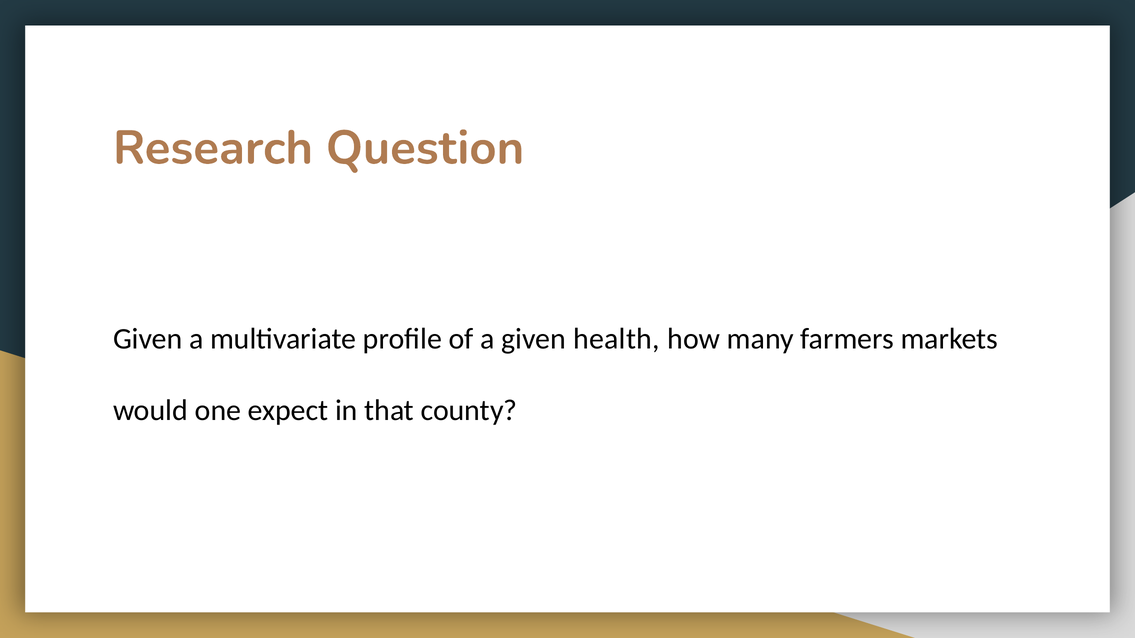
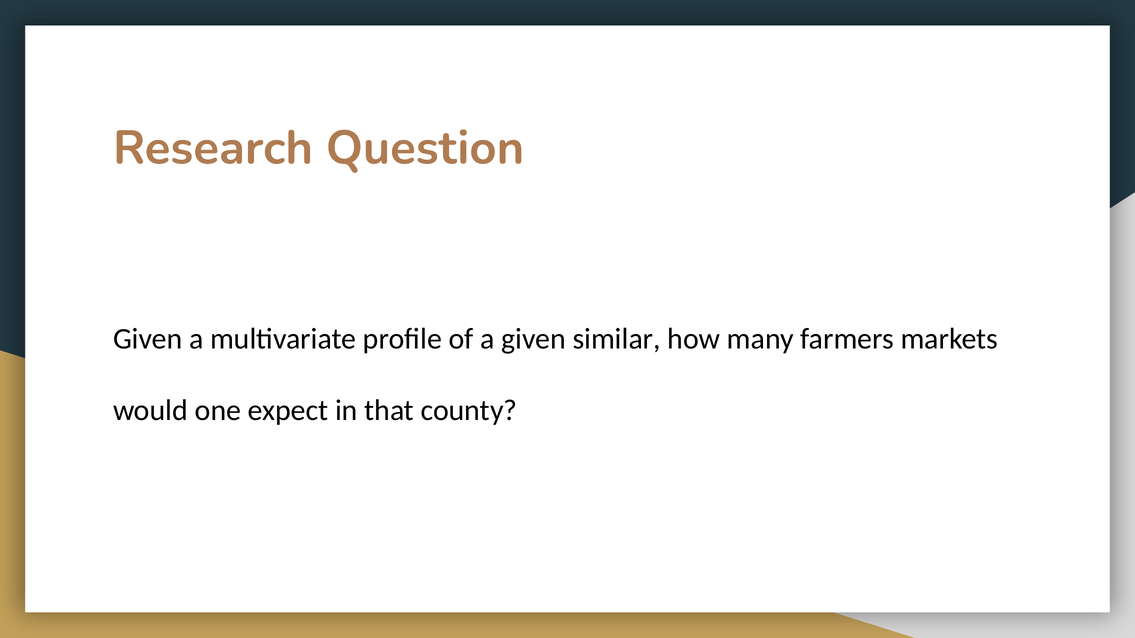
health: health -> similar
